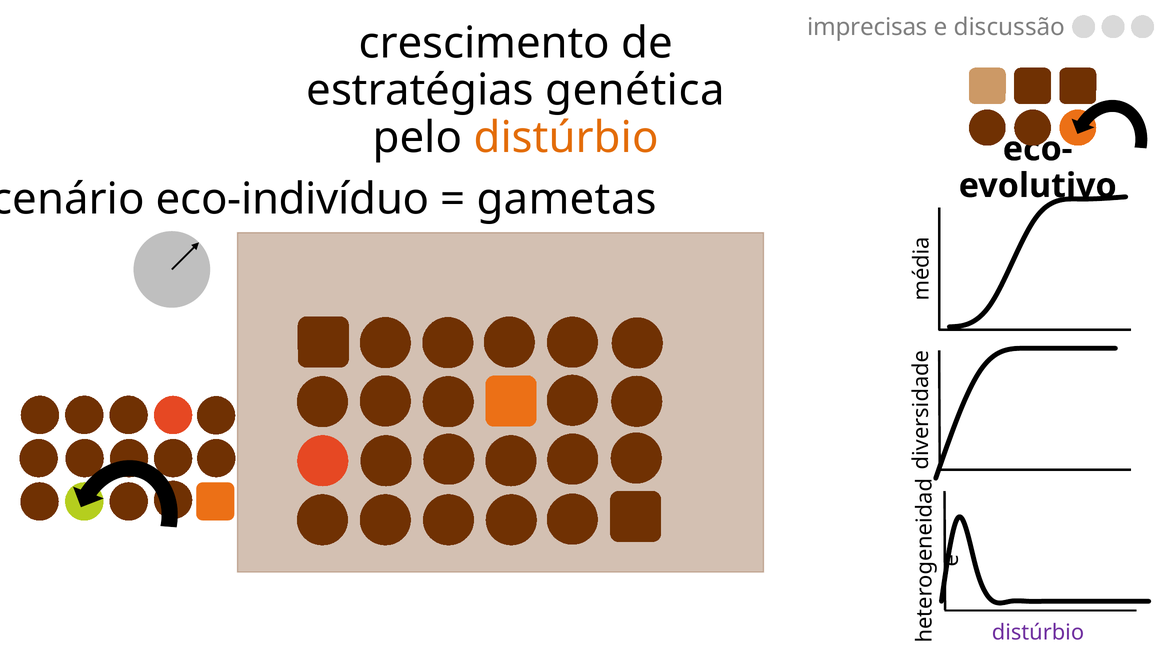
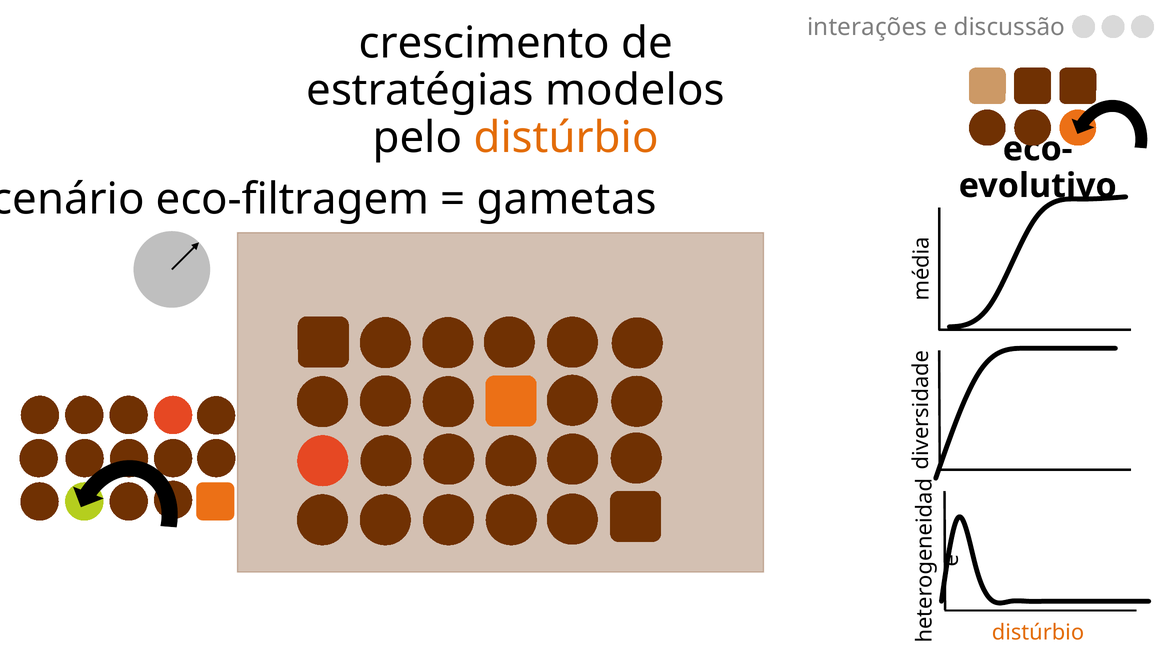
imprecisas: imprecisas -> interações
genética: genética -> modelos
eco-indivíduo: eco-indivíduo -> eco-filtragem
distúrbio at (1038, 633) colour: purple -> orange
